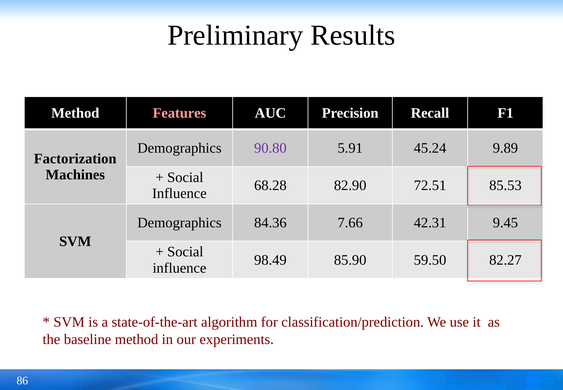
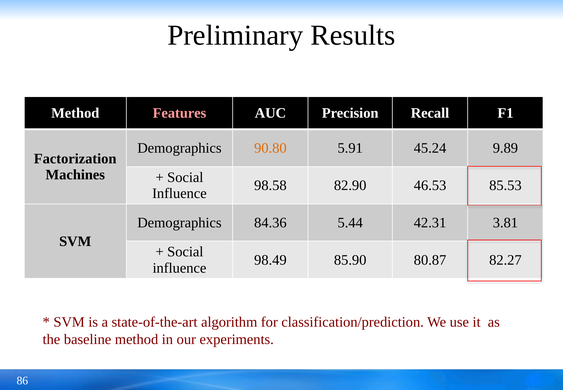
90.80 colour: purple -> orange
68.28: 68.28 -> 98.58
72.51: 72.51 -> 46.53
7.66: 7.66 -> 5.44
9.45: 9.45 -> 3.81
59.50: 59.50 -> 80.87
